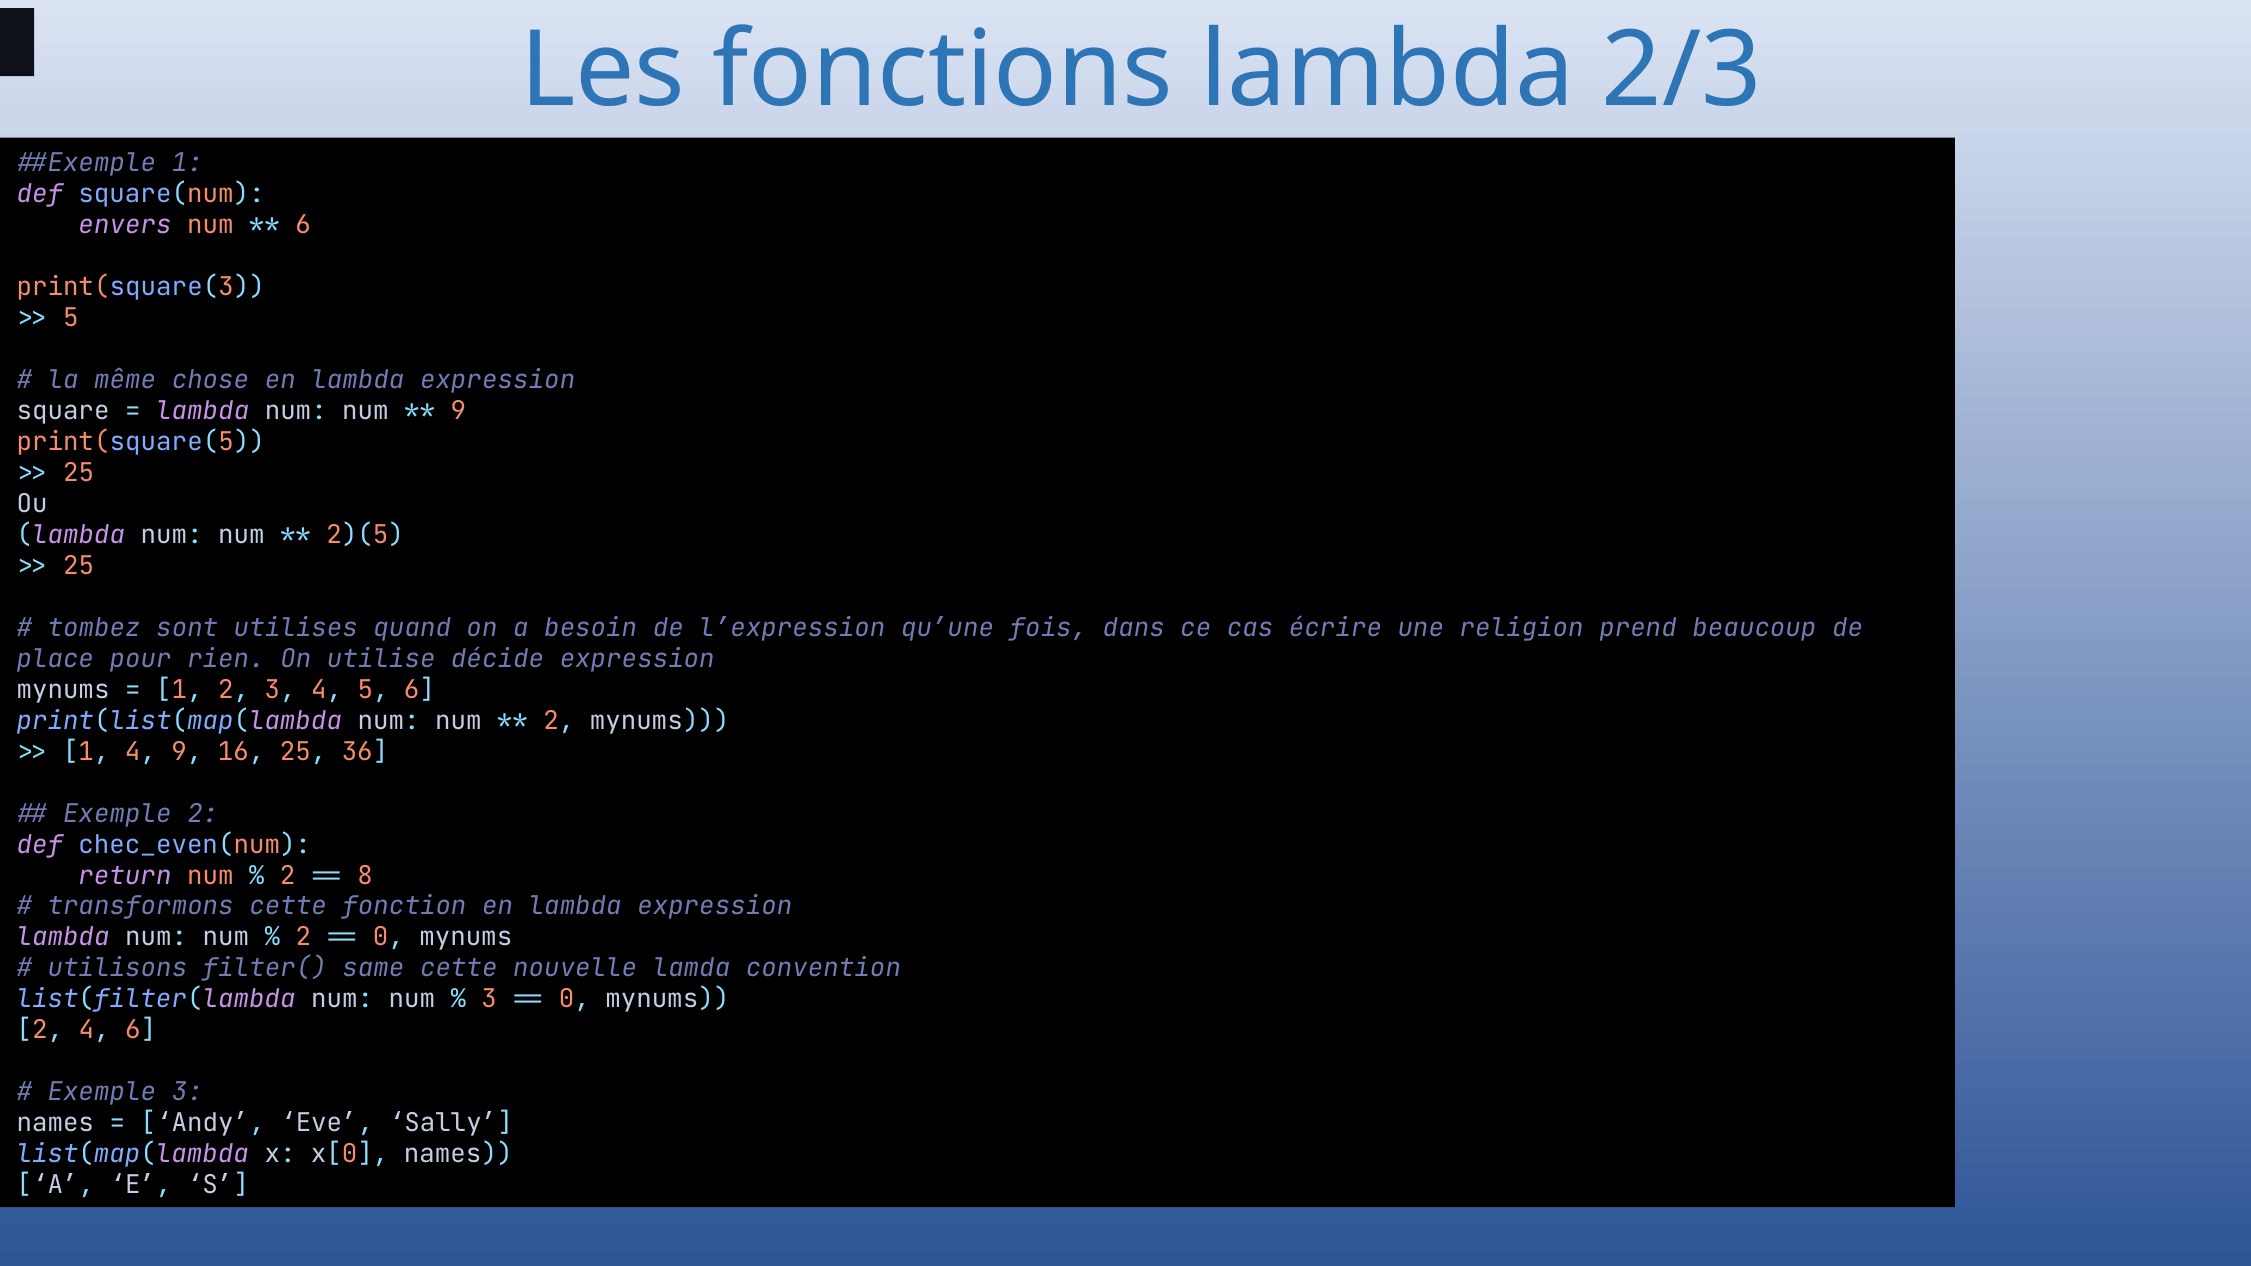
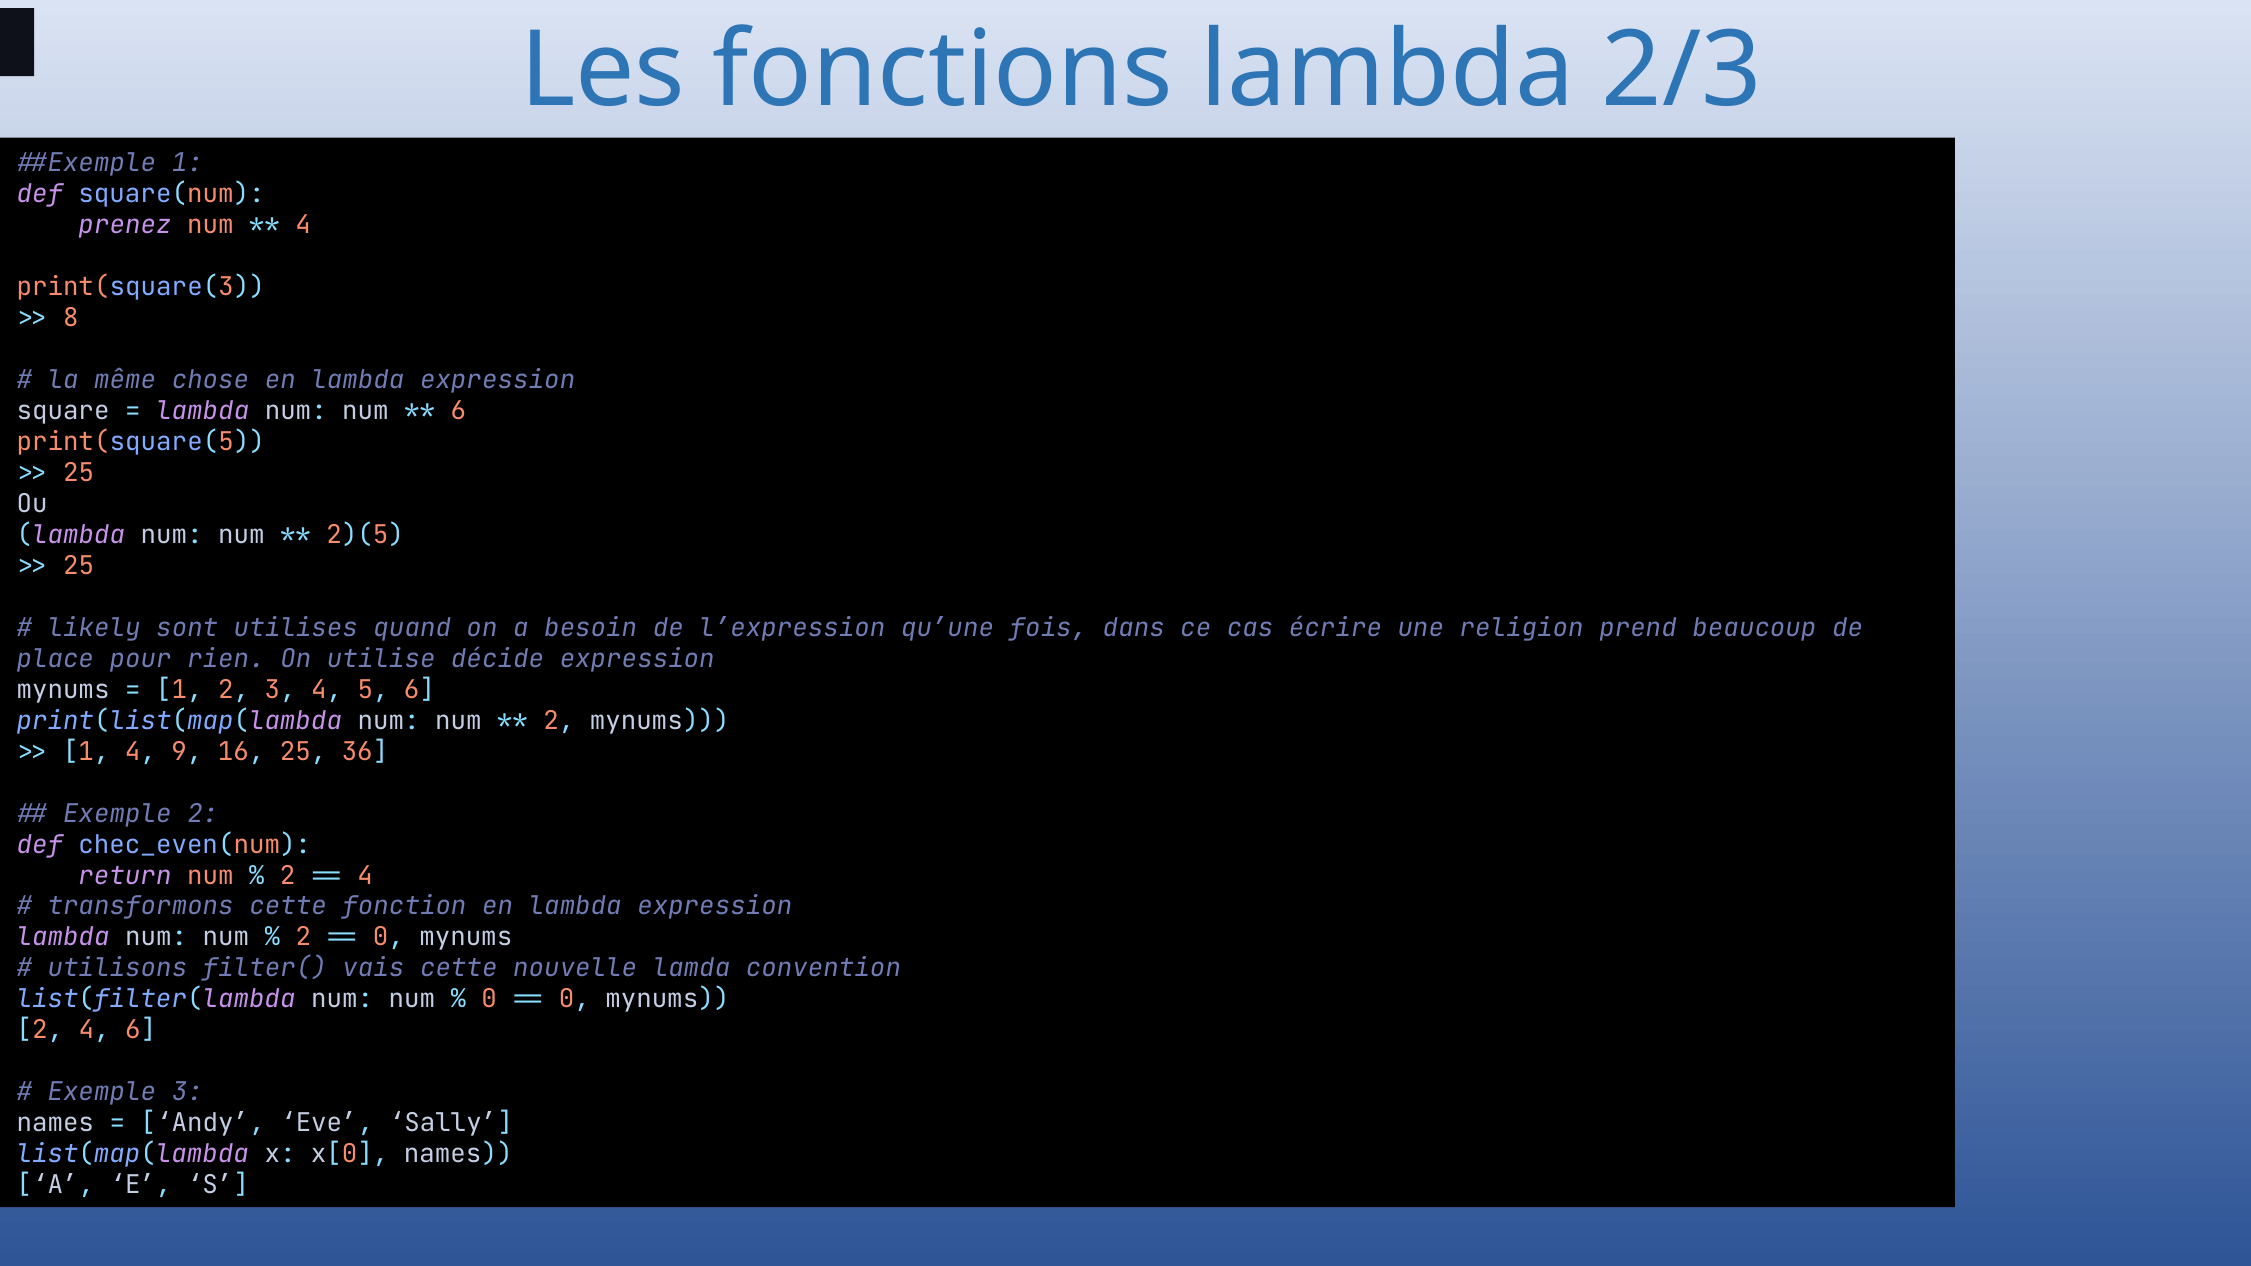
envers: envers -> prenez
6 at (303, 225): 6 -> 4
5 at (71, 318): 5 -> 8
9 at (458, 411): 9 -> 6
tombez: tombez -> likely
8 at (365, 876): 8 -> 4
same: same -> vais
3 at (489, 1000): 3 -> 0
